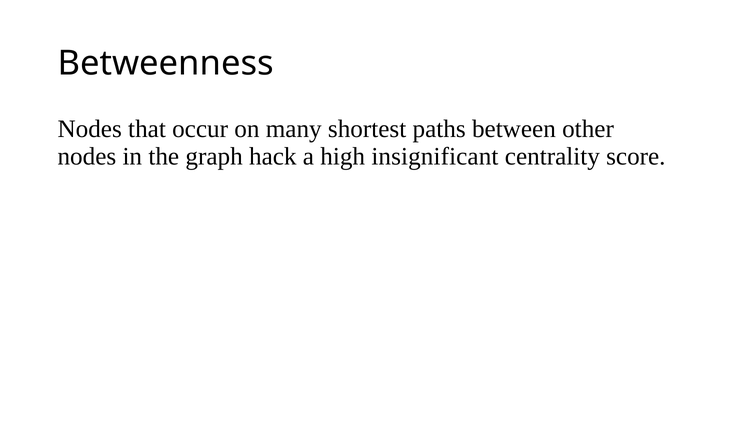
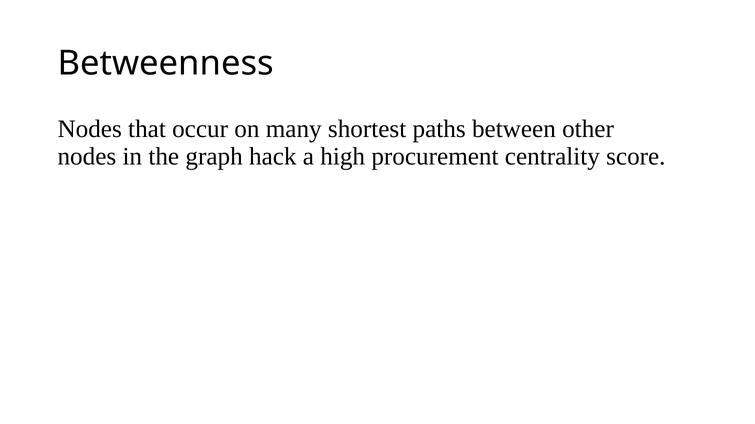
insignificant: insignificant -> procurement
